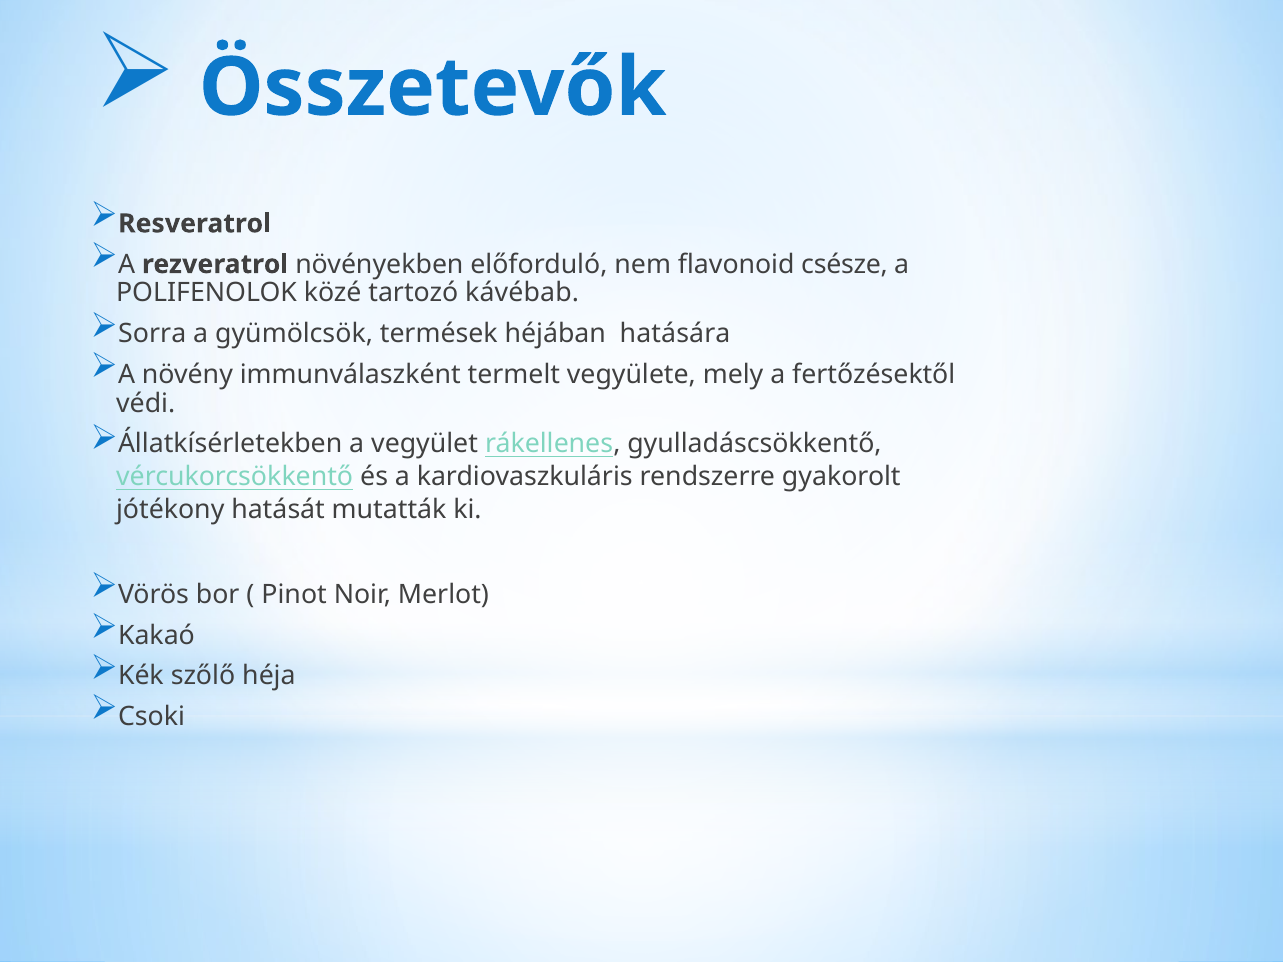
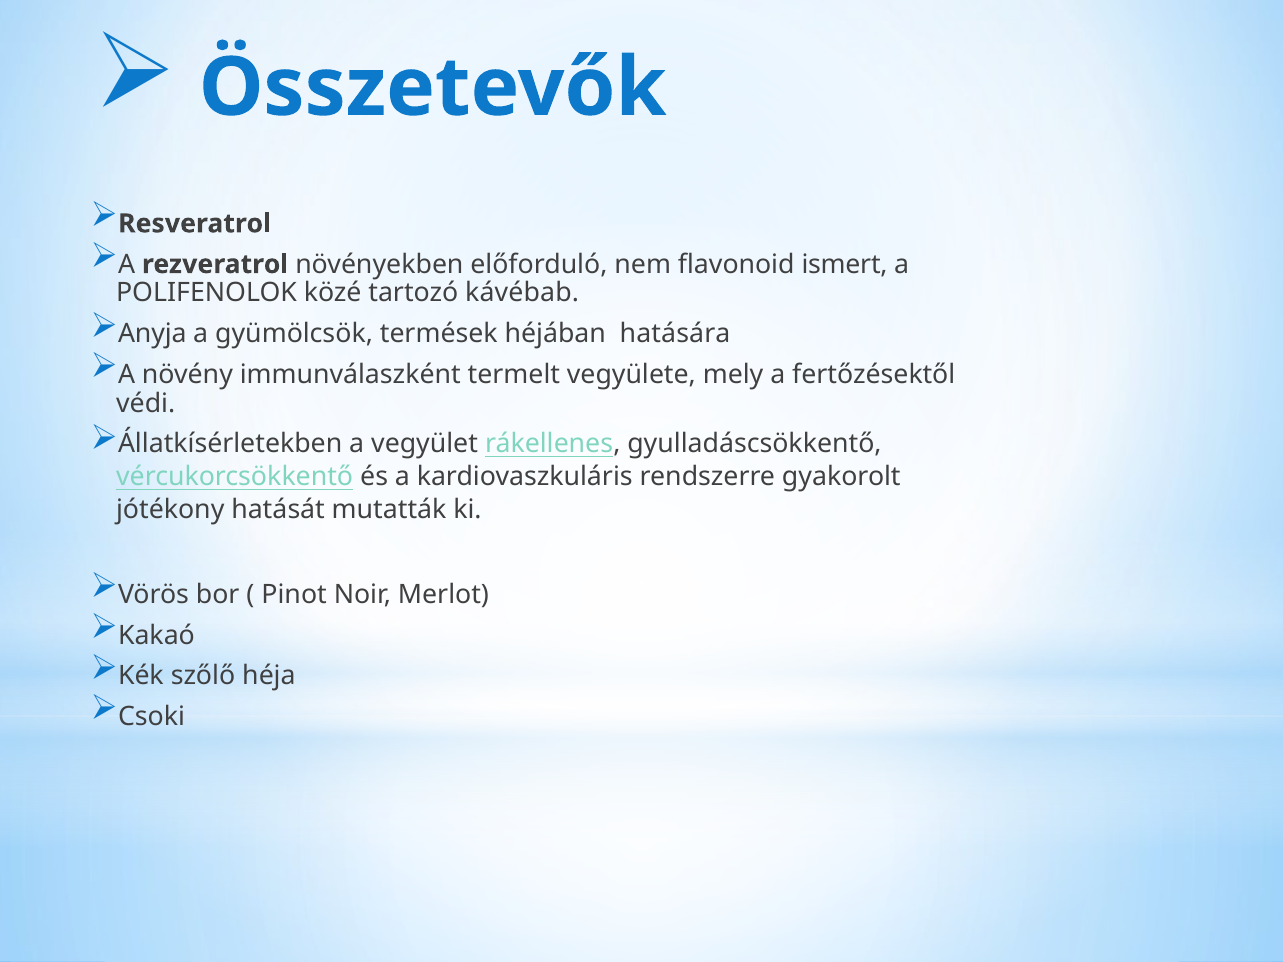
csésze: csésze -> ismert
Sorra: Sorra -> Anyja
